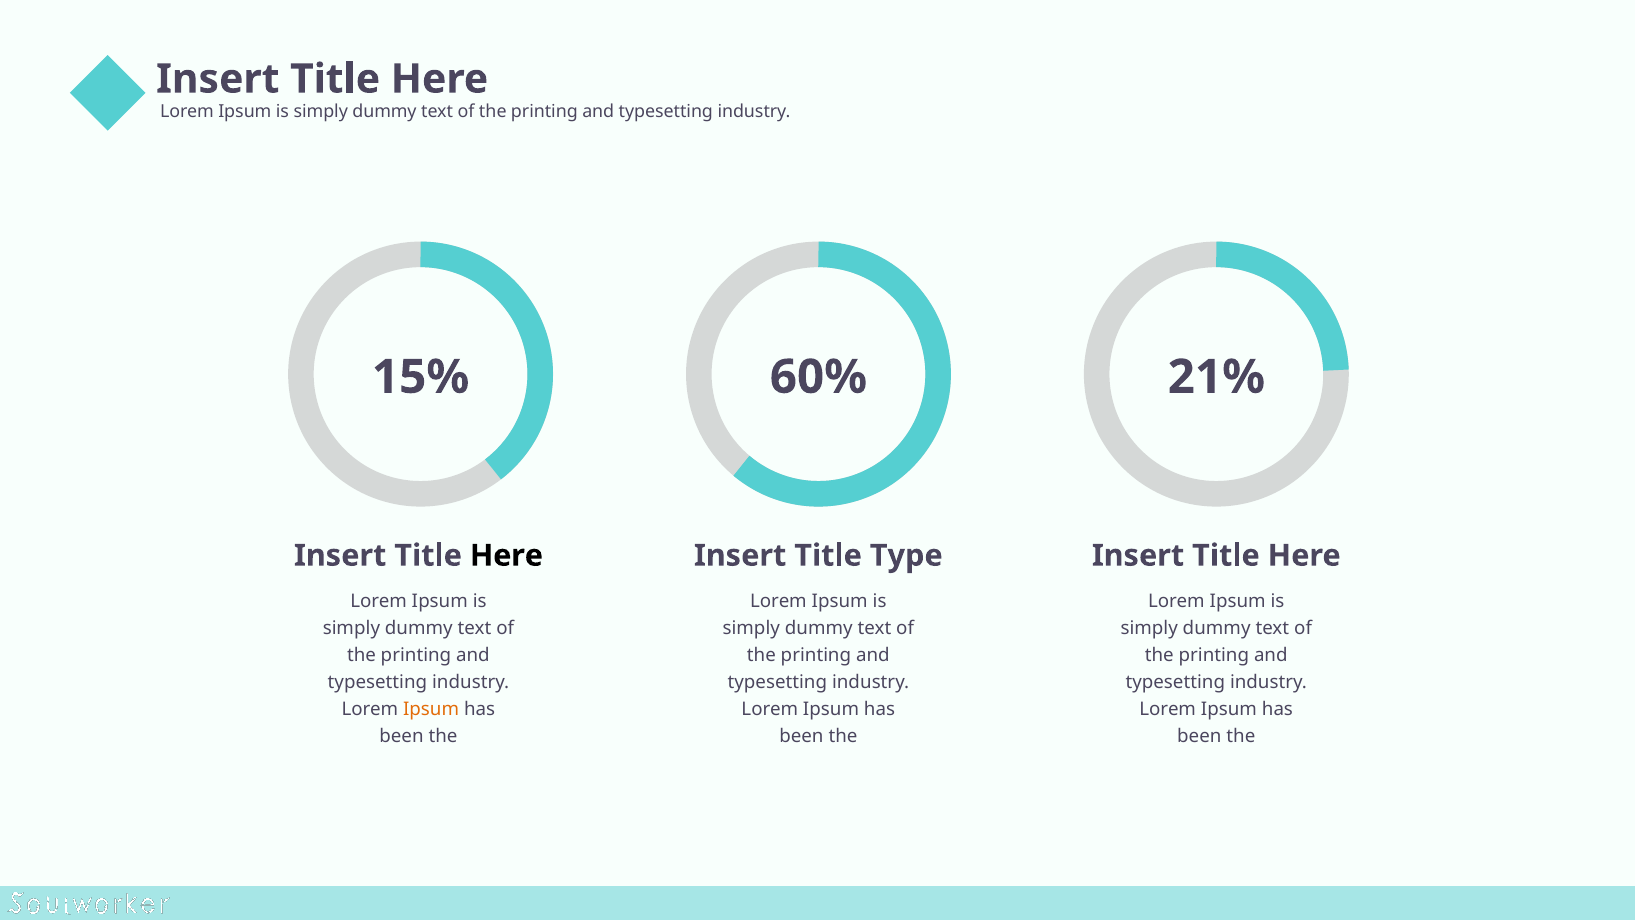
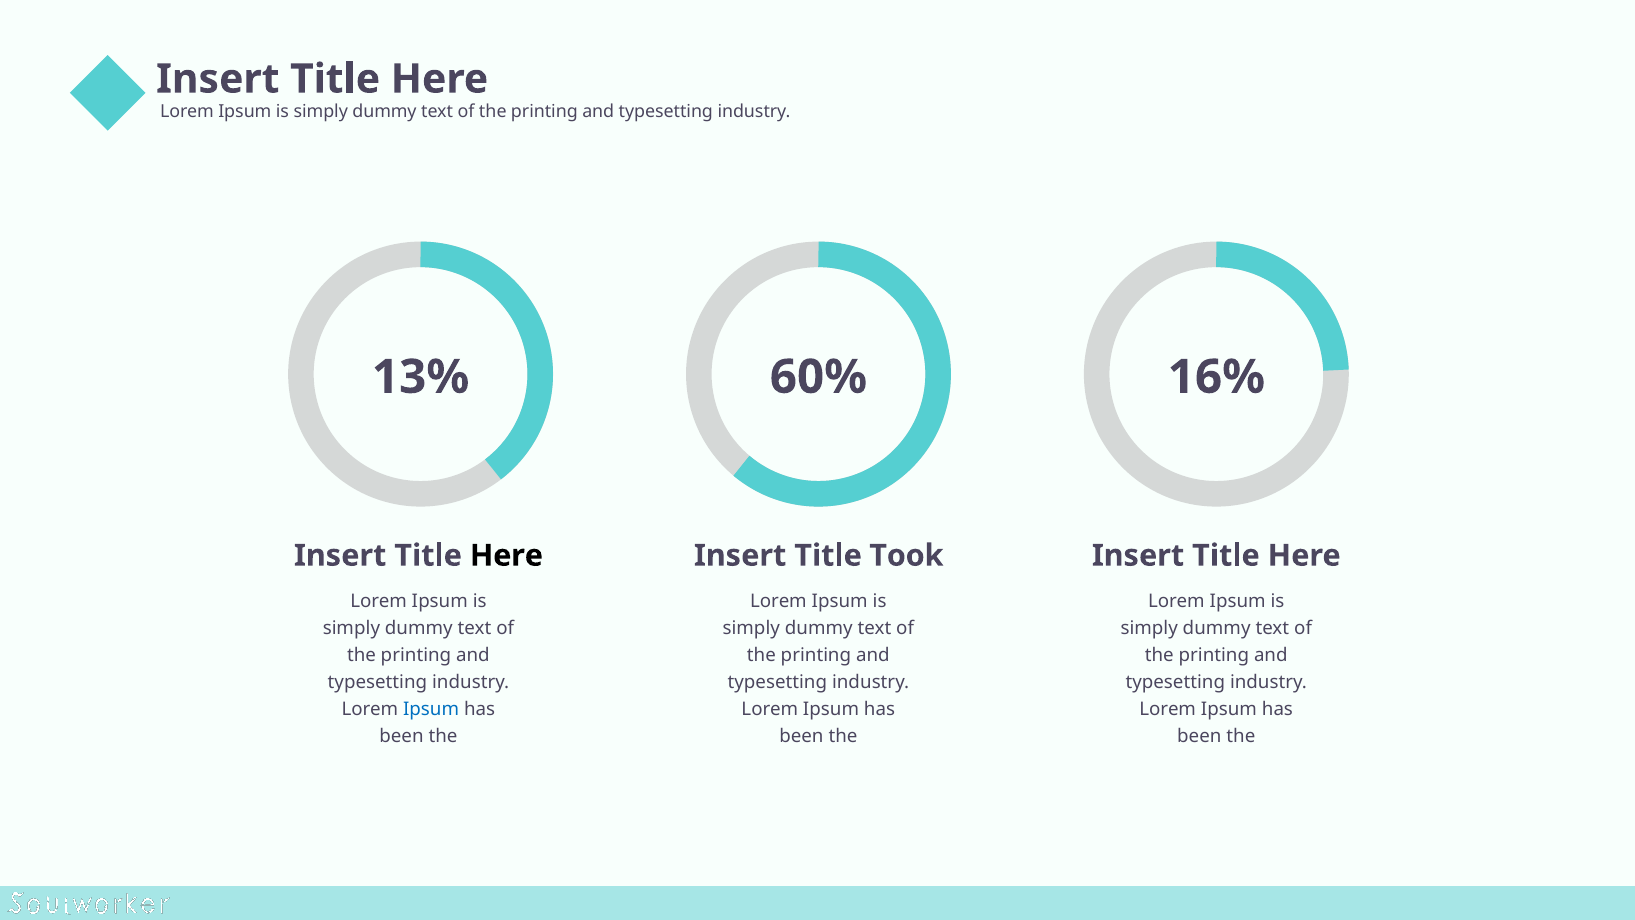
15%: 15% -> 13%
21%: 21% -> 16%
Type: Type -> Took
Ipsum at (431, 709) colour: orange -> blue
